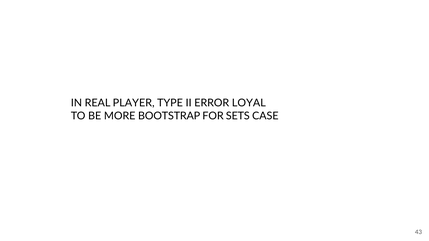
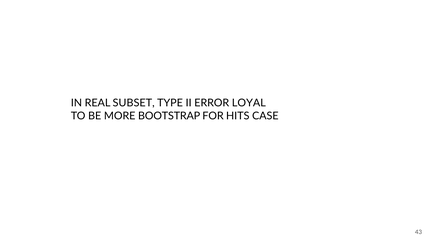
PLAYER: PLAYER -> SUBSET
SETS: SETS -> HITS
